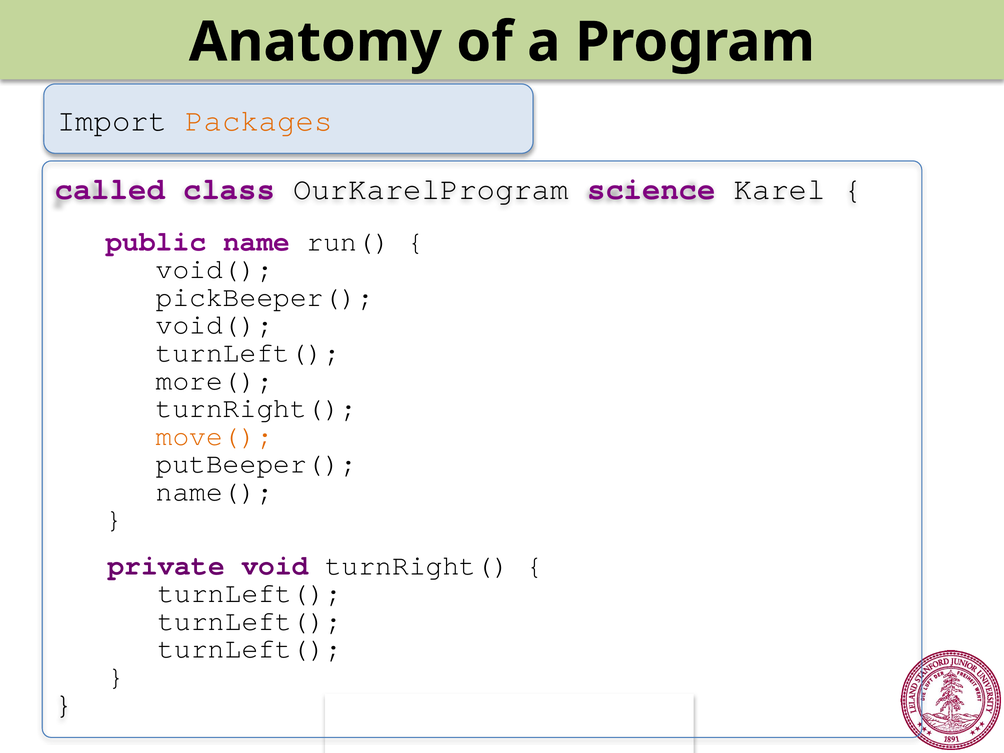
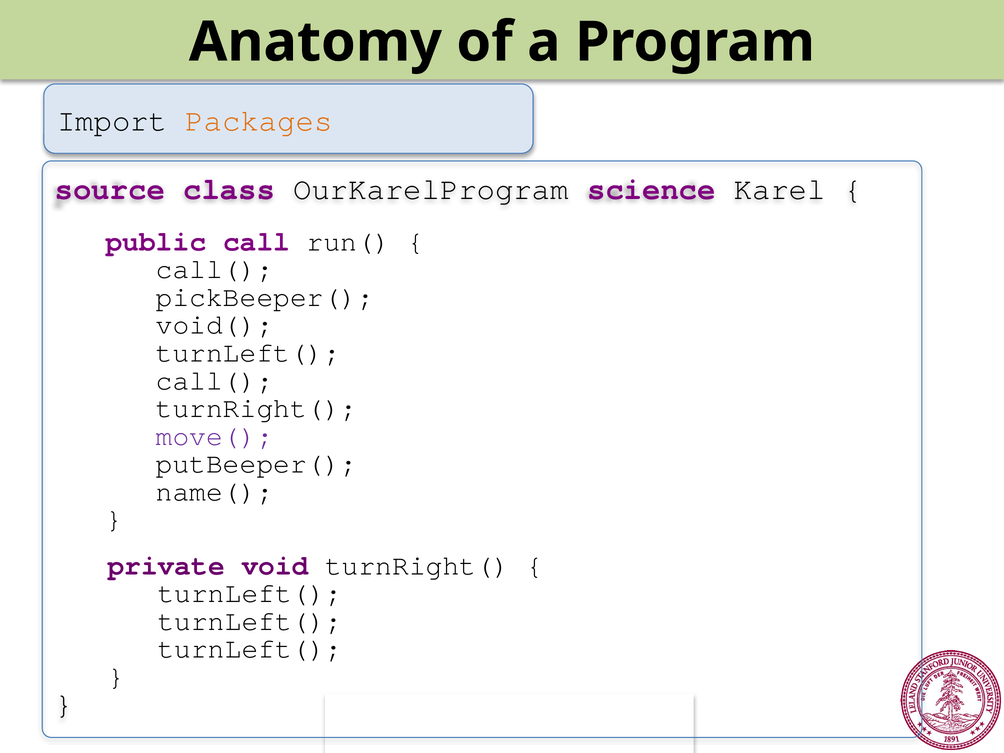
called: called -> source
name: name -> call
void( at (215, 269): void( -> call(
more( at (215, 380): more( -> call(
move( colour: orange -> purple
